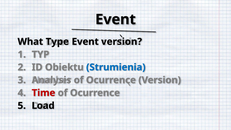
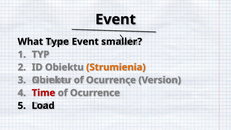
Event version: version -> smaller
Strumienia colour: blue -> orange
Analysis at (51, 80): Analysis -> Obiektu
